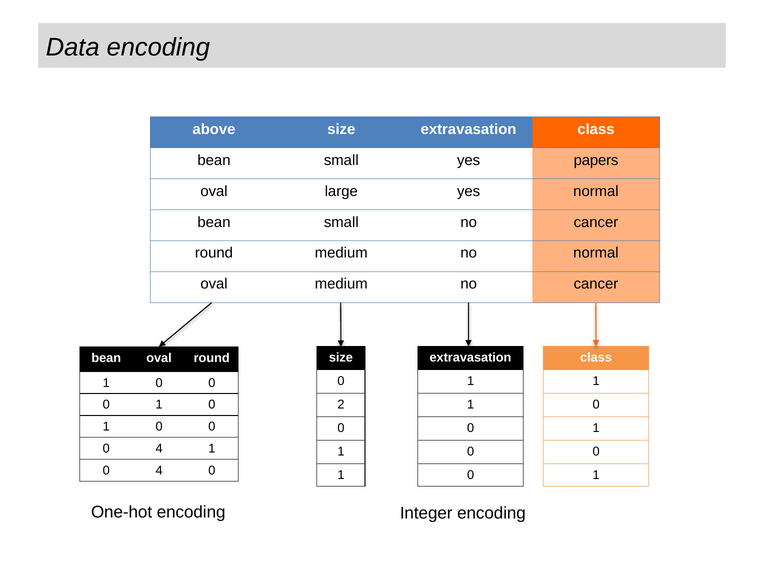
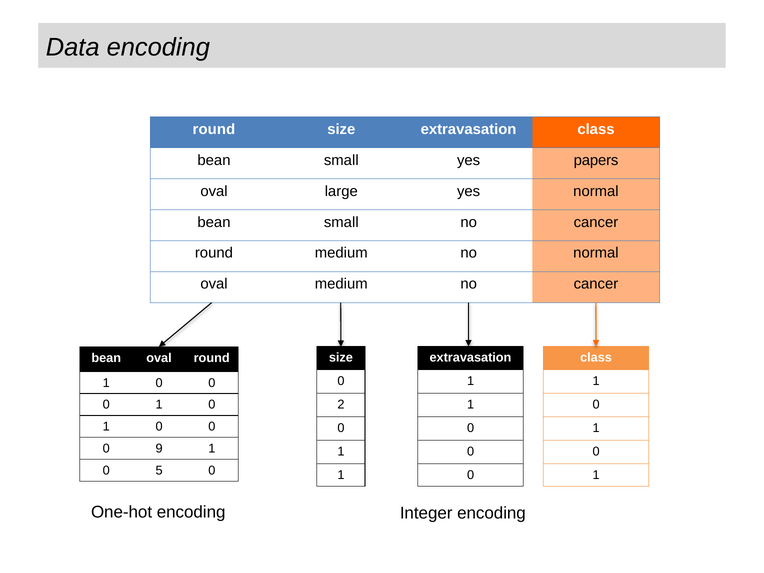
above at (214, 129): above -> round
4 at (159, 449): 4 -> 9
4 at (159, 471): 4 -> 5
